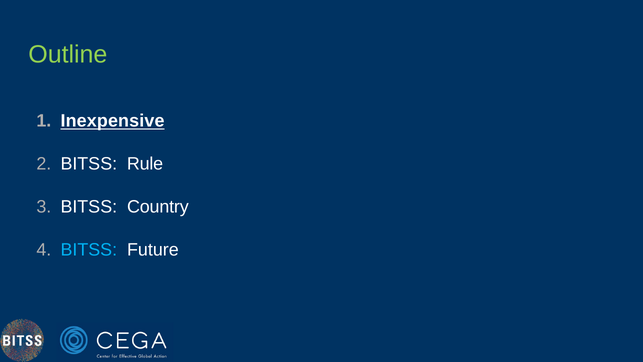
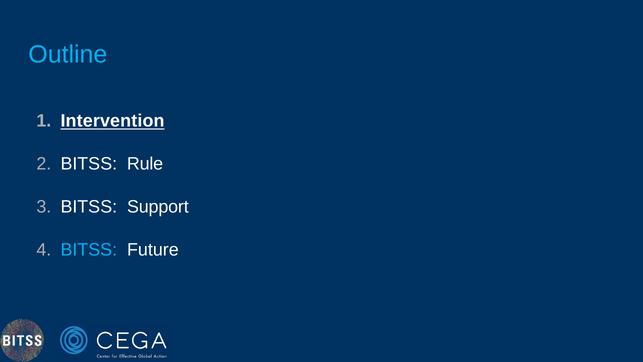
Outline colour: light green -> light blue
Inexpensive: Inexpensive -> Intervention
Country: Country -> Support
